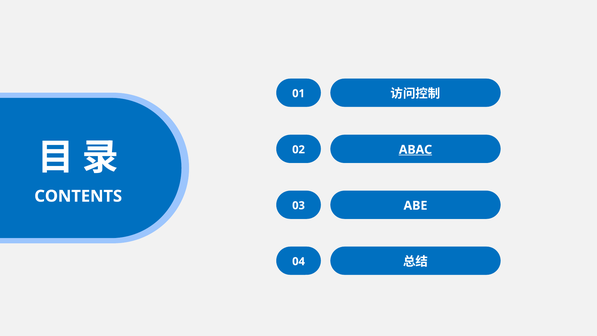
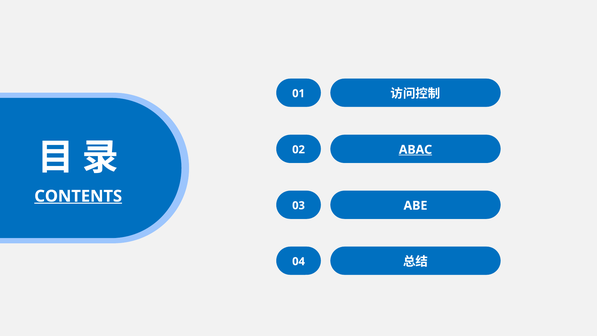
CONTENTS underline: none -> present
